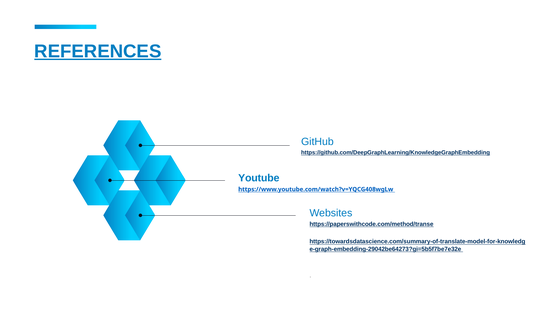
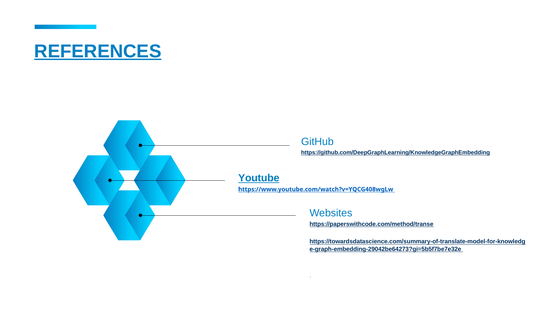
Youtube underline: none -> present
